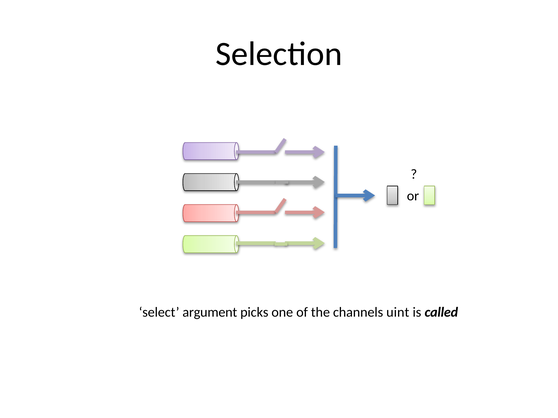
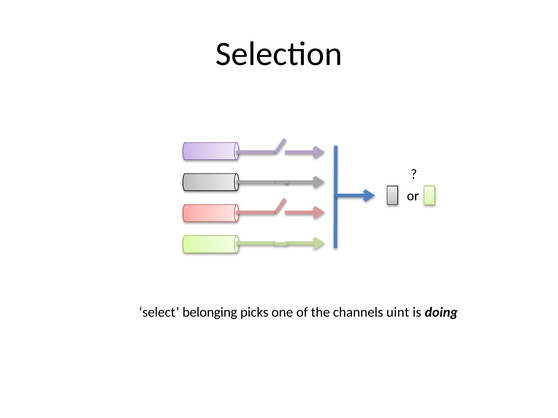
argument: argument -> belonging
called: called -> doing
